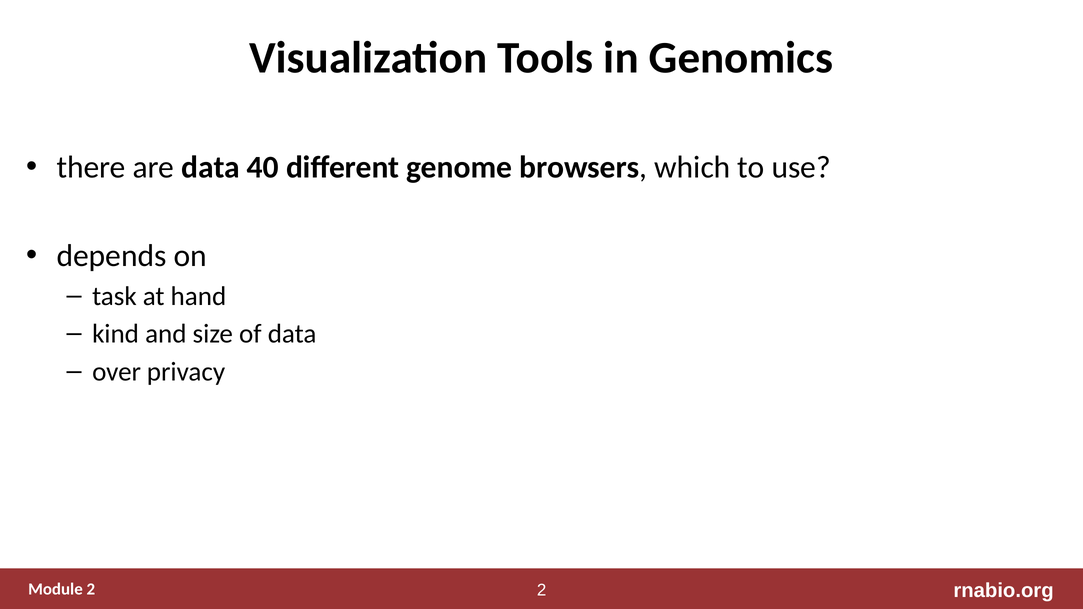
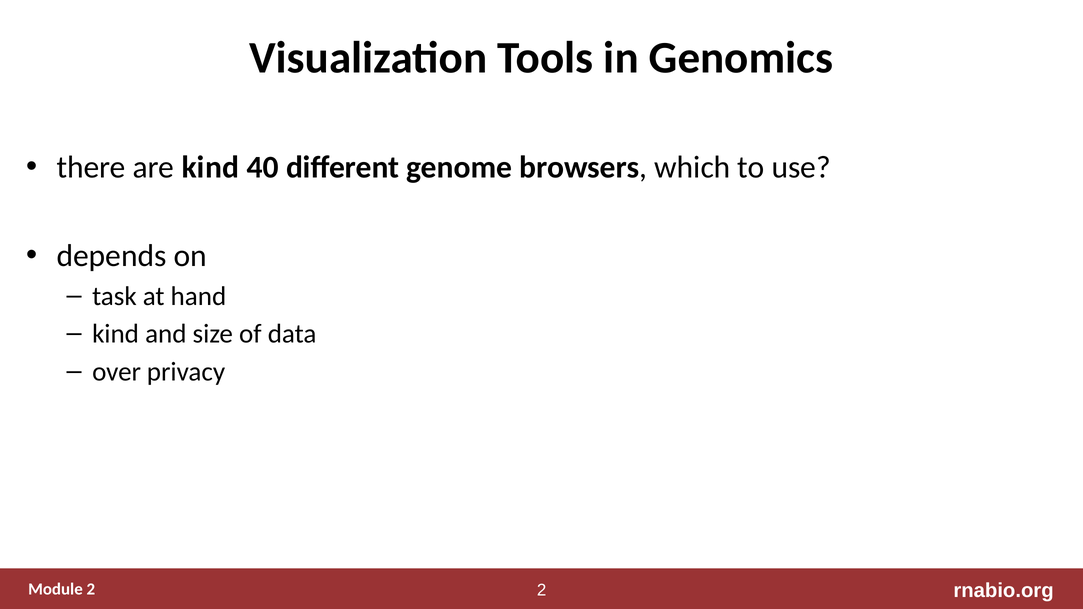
are data: data -> kind
